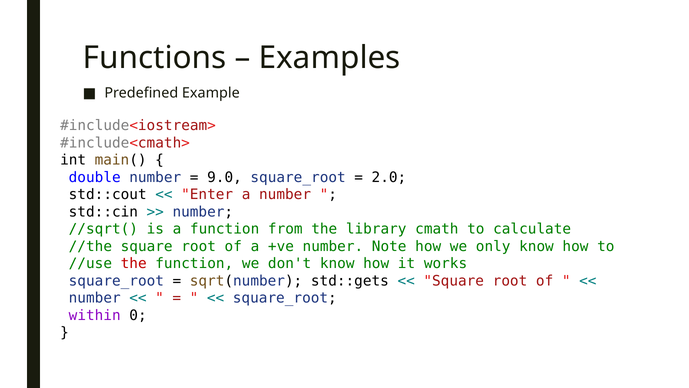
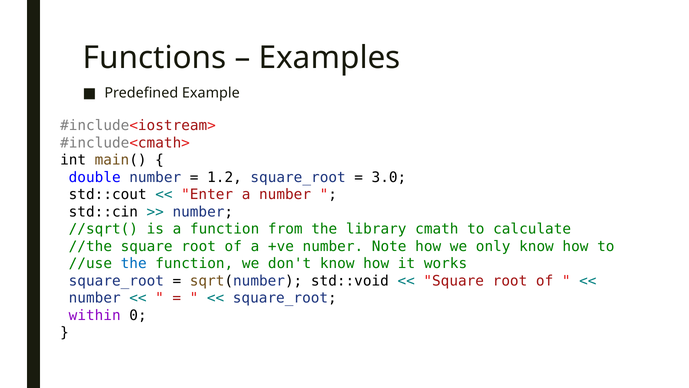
9.0: 9.0 -> 1.2
2.0: 2.0 -> 3.0
the at (134, 263) colour: red -> blue
std::gets: std::gets -> std::void
